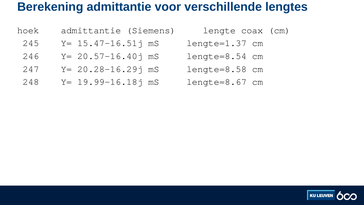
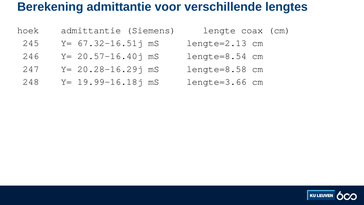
15.47-16.51j: 15.47-16.51j -> 67.32-16.51j
lengte=1.37: lengte=1.37 -> lengte=2.13
lengte=8.67: lengte=8.67 -> lengte=3.66
